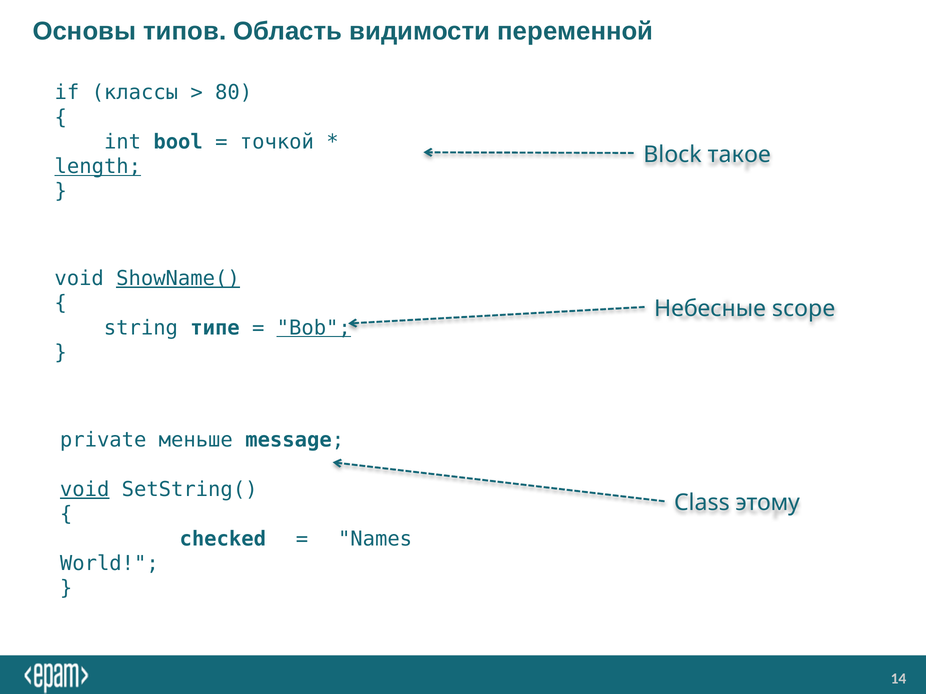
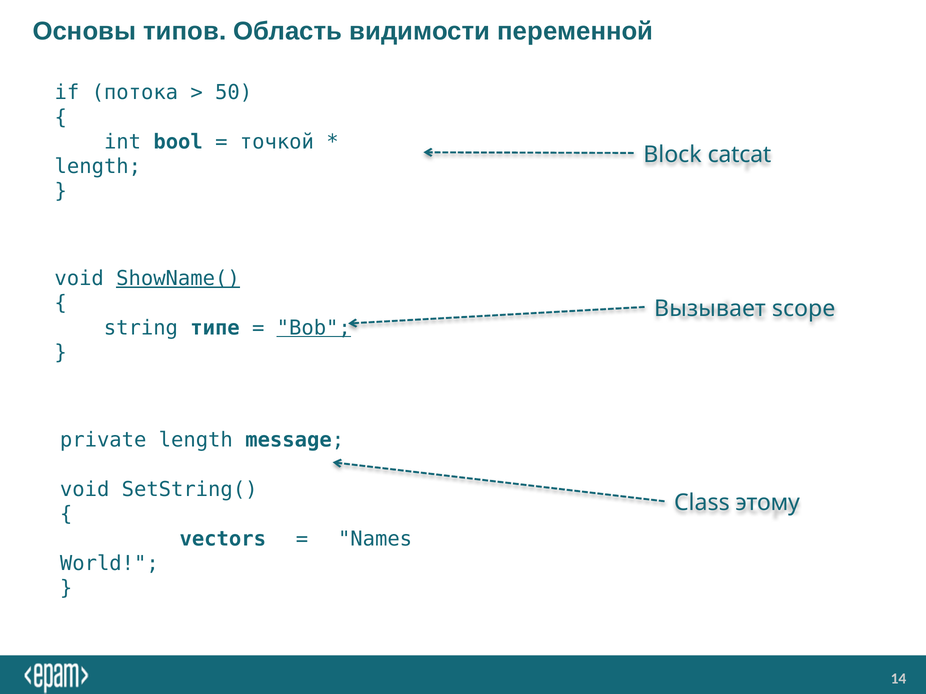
классы: классы -> потока
80: 80 -> 50
такое: такое -> cаtcat
length at (98, 167) underline: present -> none
Небесные: Небесные -> Вызывает
private меньше: меньше -> length
void at (85, 490) underline: present -> none
checked: checked -> vectors
